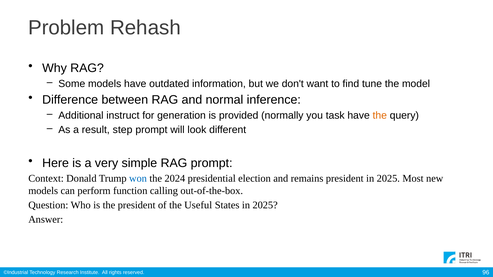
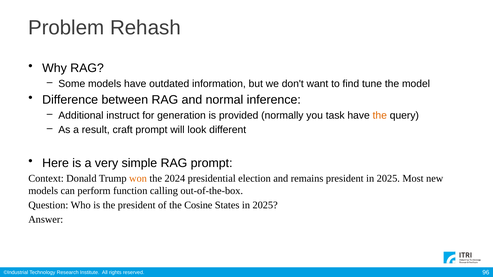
step: step -> craft
won colour: blue -> orange
Useful: Useful -> Cosine
